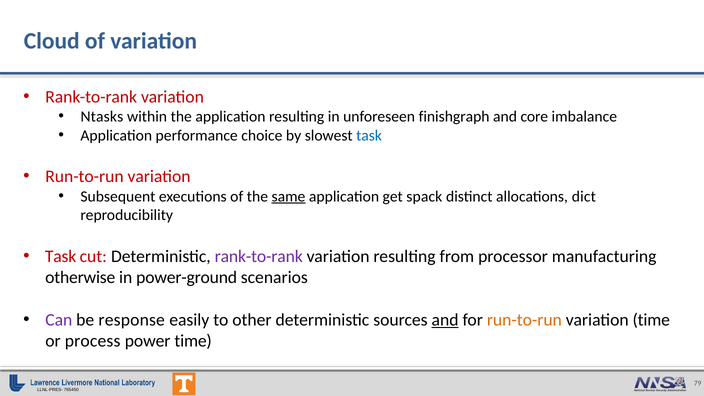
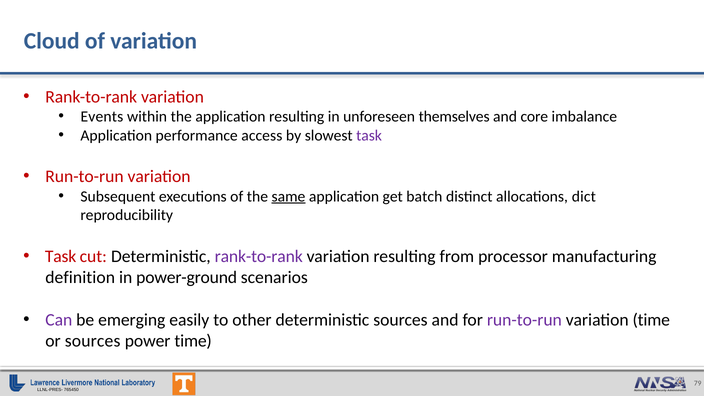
Ntasks: Ntasks -> Events
finishgraph: finishgraph -> themselves
choice: choice -> access
task at (369, 135) colour: blue -> purple
spack: spack -> batch
otherwise: otherwise -> definition
response: response -> emerging
and at (445, 320) underline: present -> none
run-to-run at (524, 320) colour: orange -> purple
or process: process -> sources
